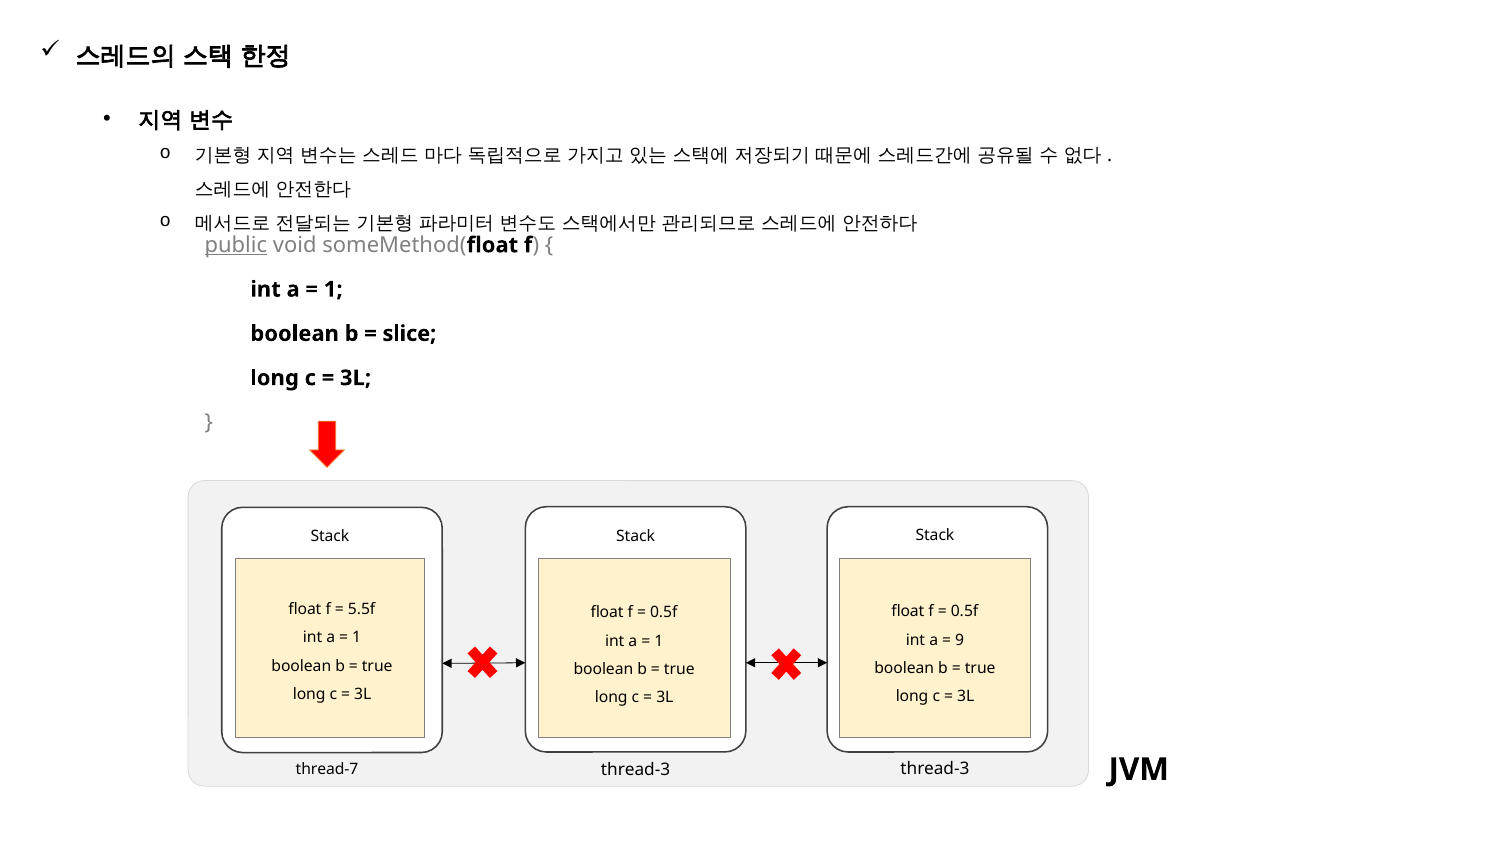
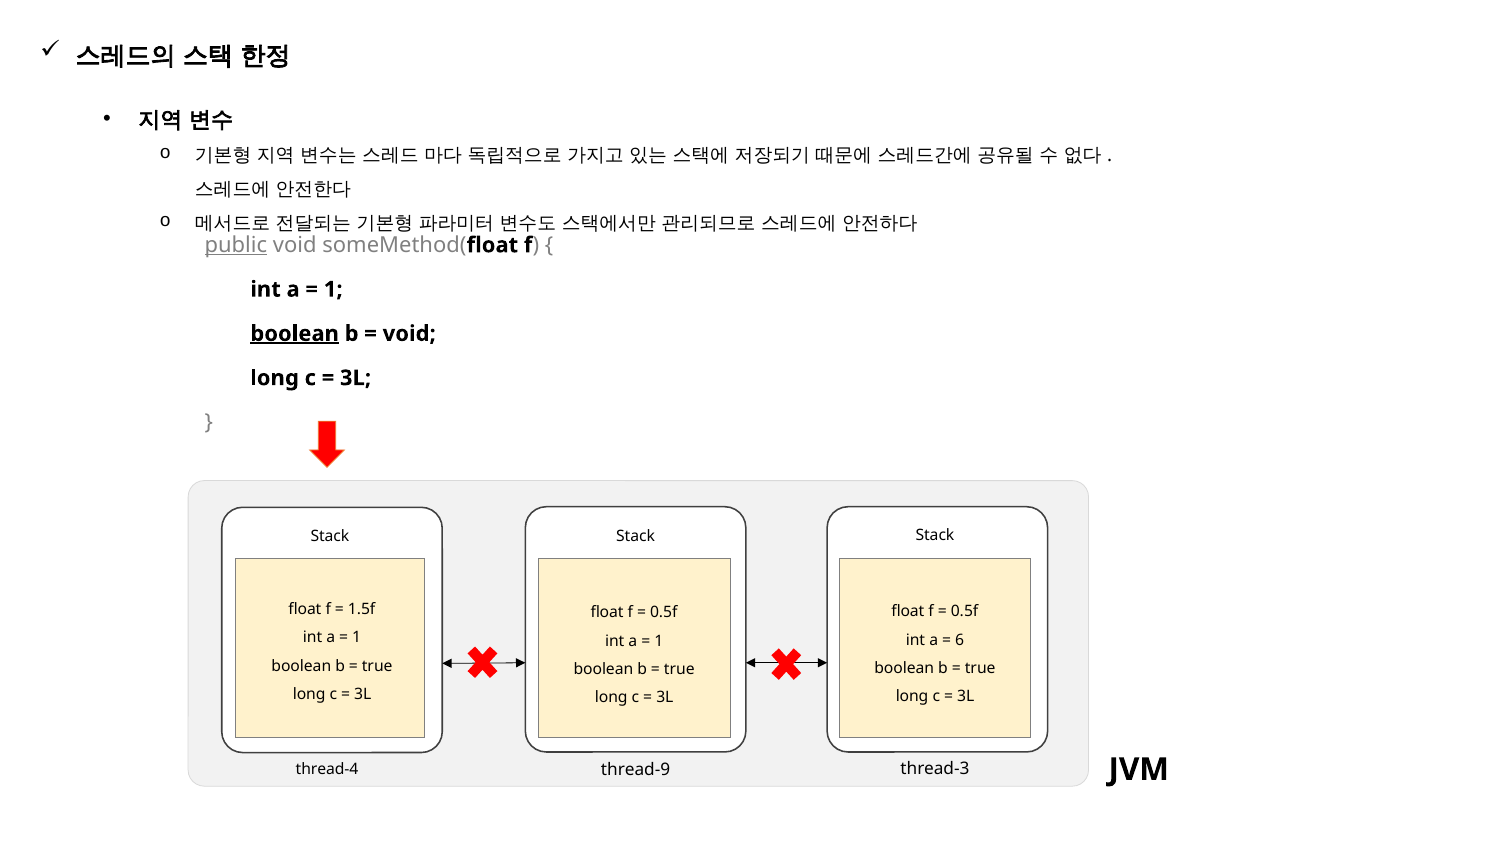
boolean at (295, 334) underline: none -> present
slice at (409, 334): slice -> void
5.5f: 5.5f -> 1.5f
9: 9 -> 6
thread-7: thread-7 -> thread-4
thread-3 at (636, 770): thread-3 -> thread-9
